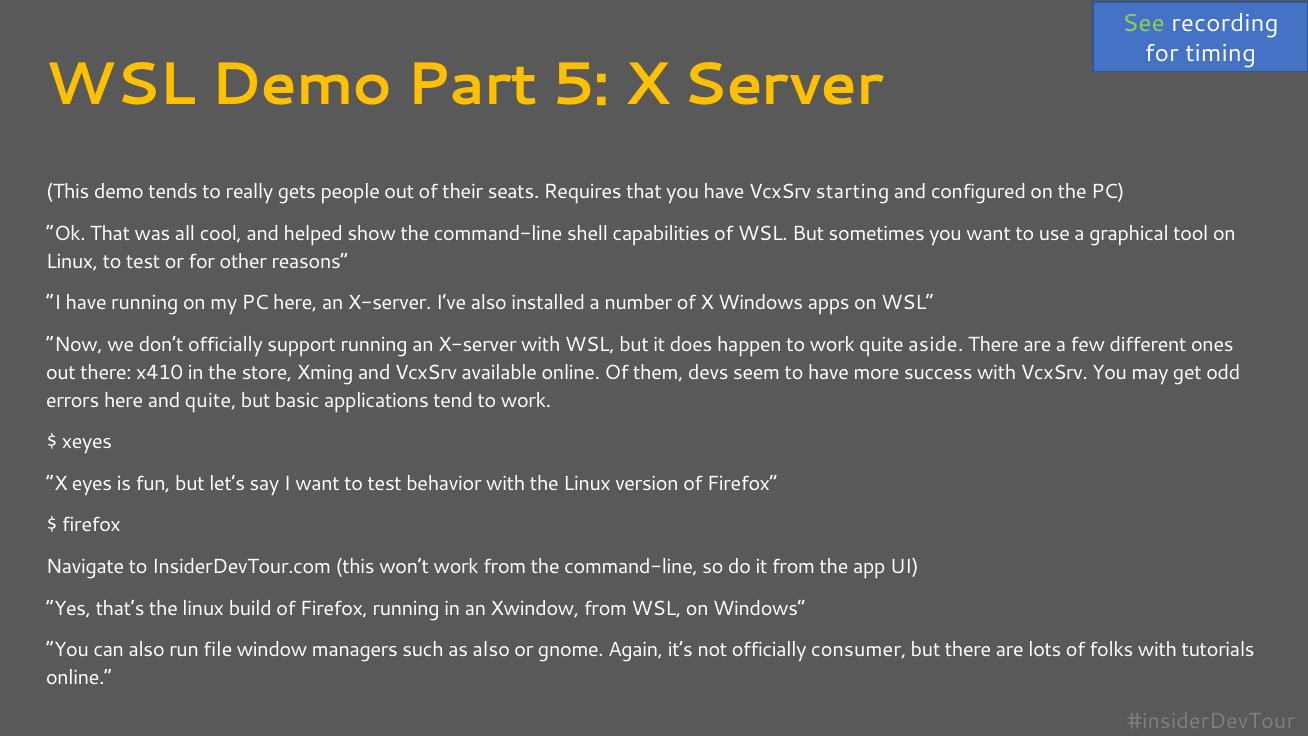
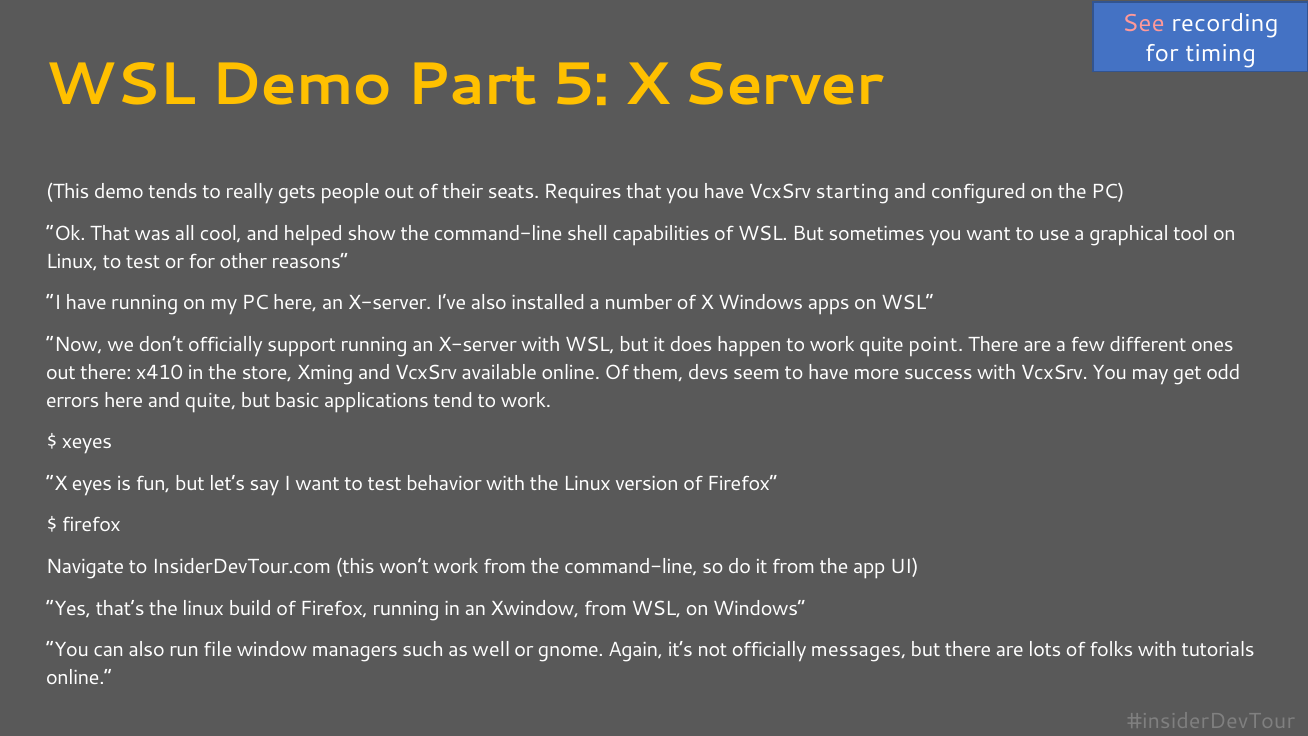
See colour: light green -> pink
aside: aside -> point
as also: also -> well
consumer: consumer -> messages
